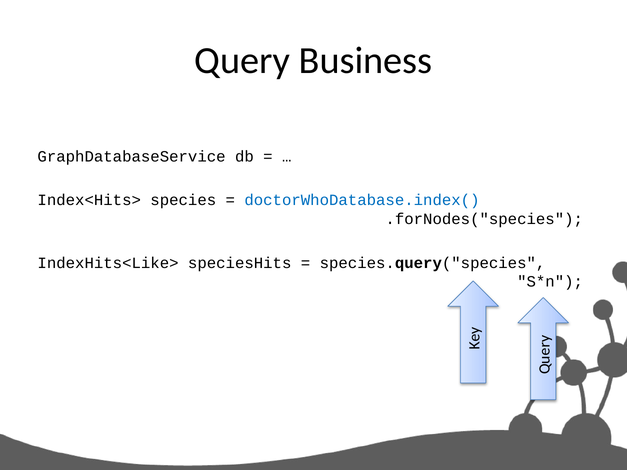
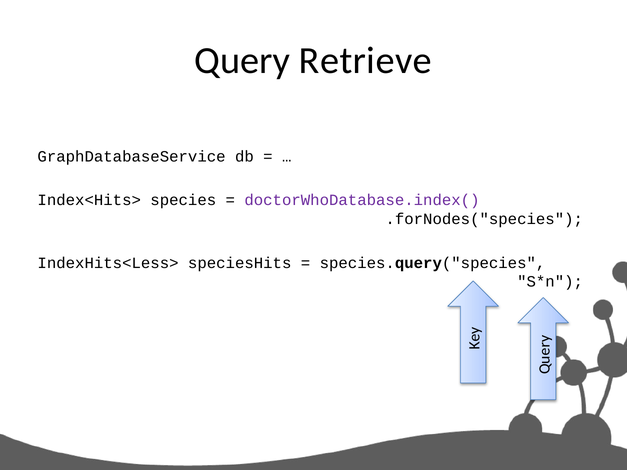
Business: Business -> Retrieve
doctorWhoDatabase.index( colour: blue -> purple
IndexHits<Like>: IndexHits<Like> -> IndexHits<Less>
